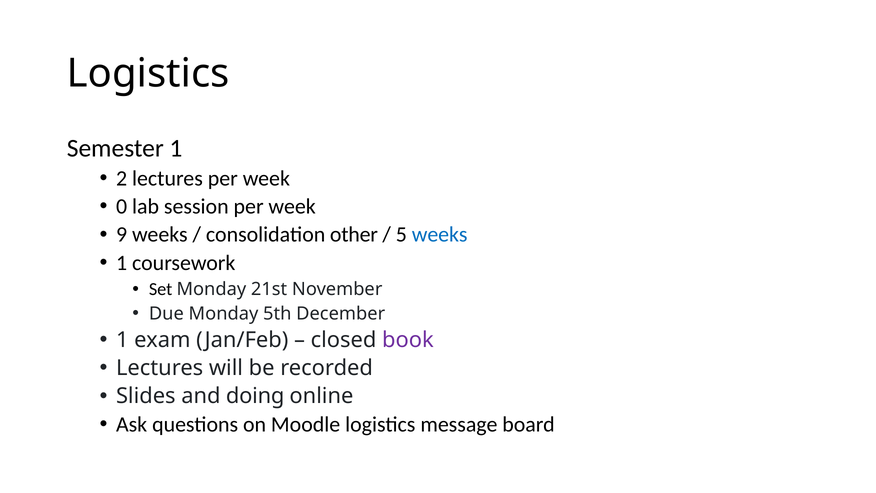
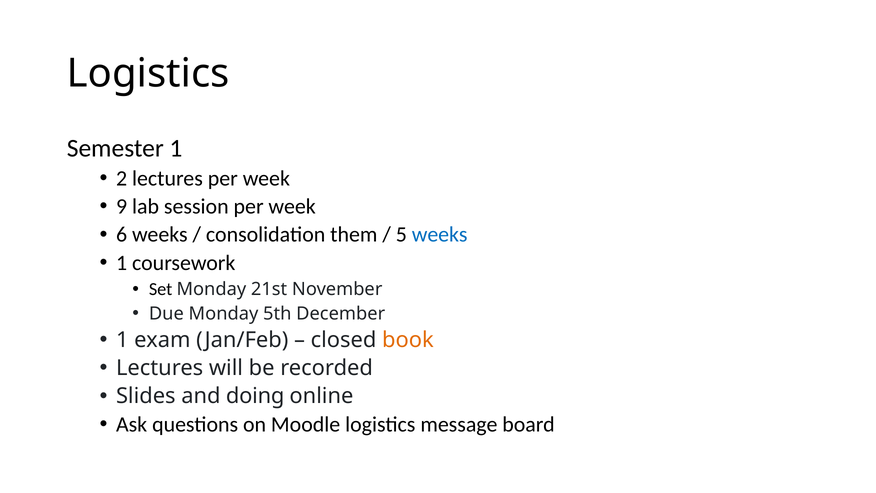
0: 0 -> 9
9: 9 -> 6
other: other -> them
book colour: purple -> orange
